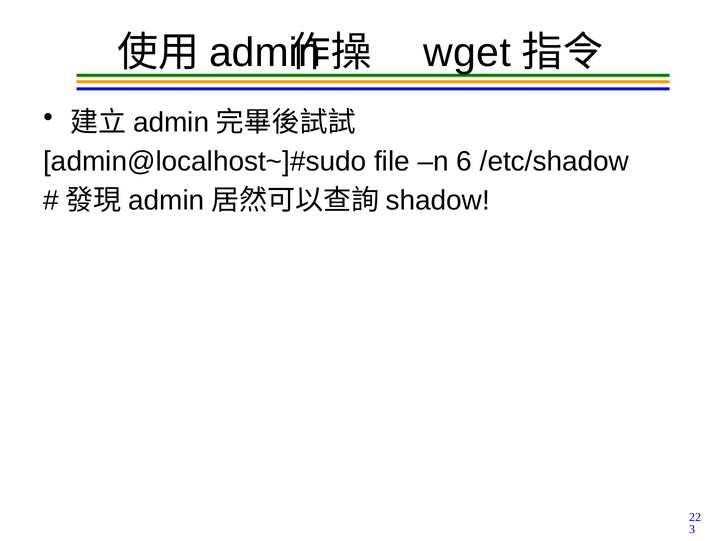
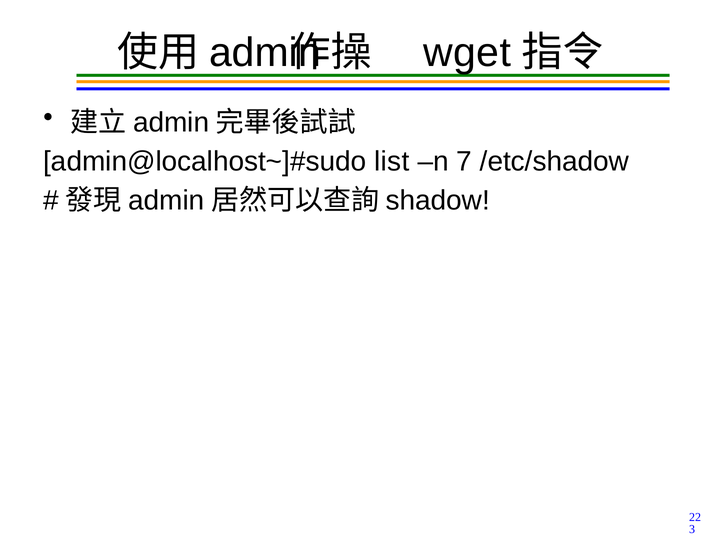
file: file -> list
6: 6 -> 7
